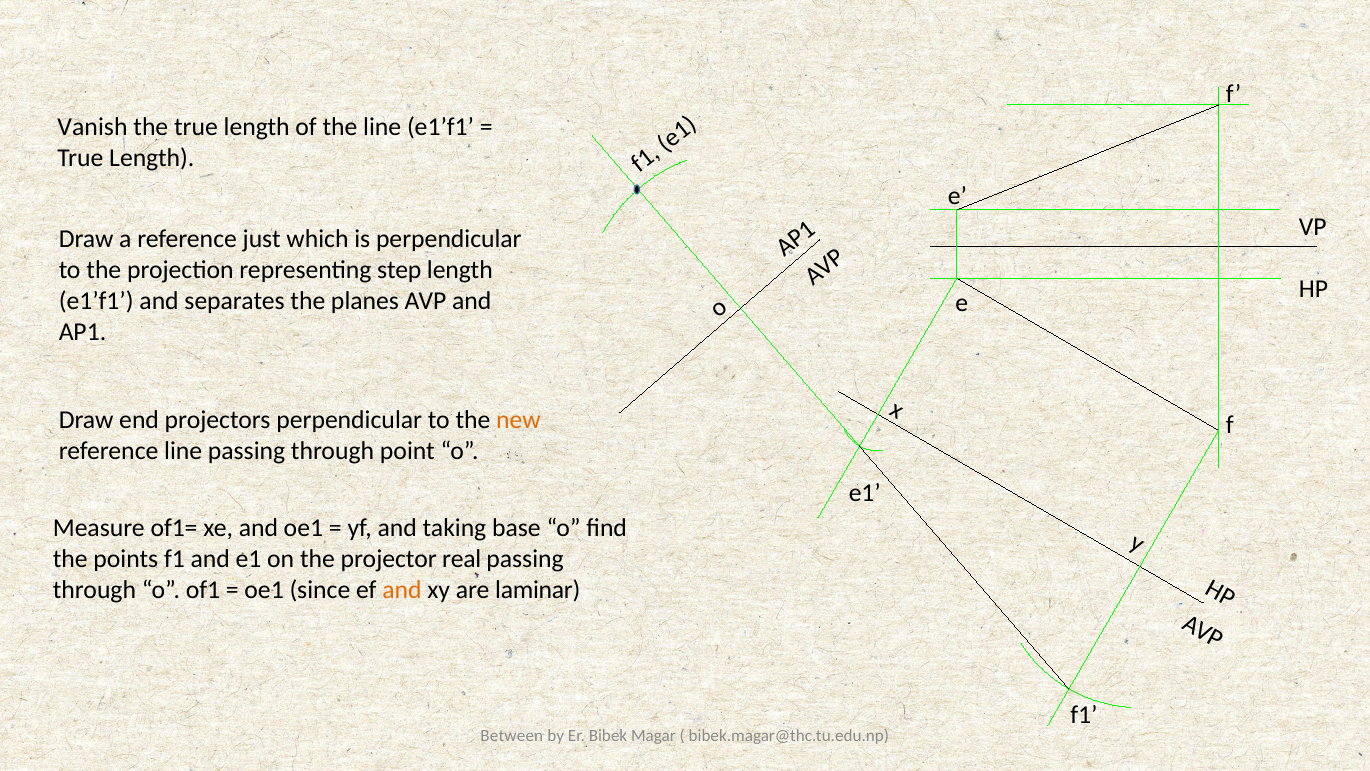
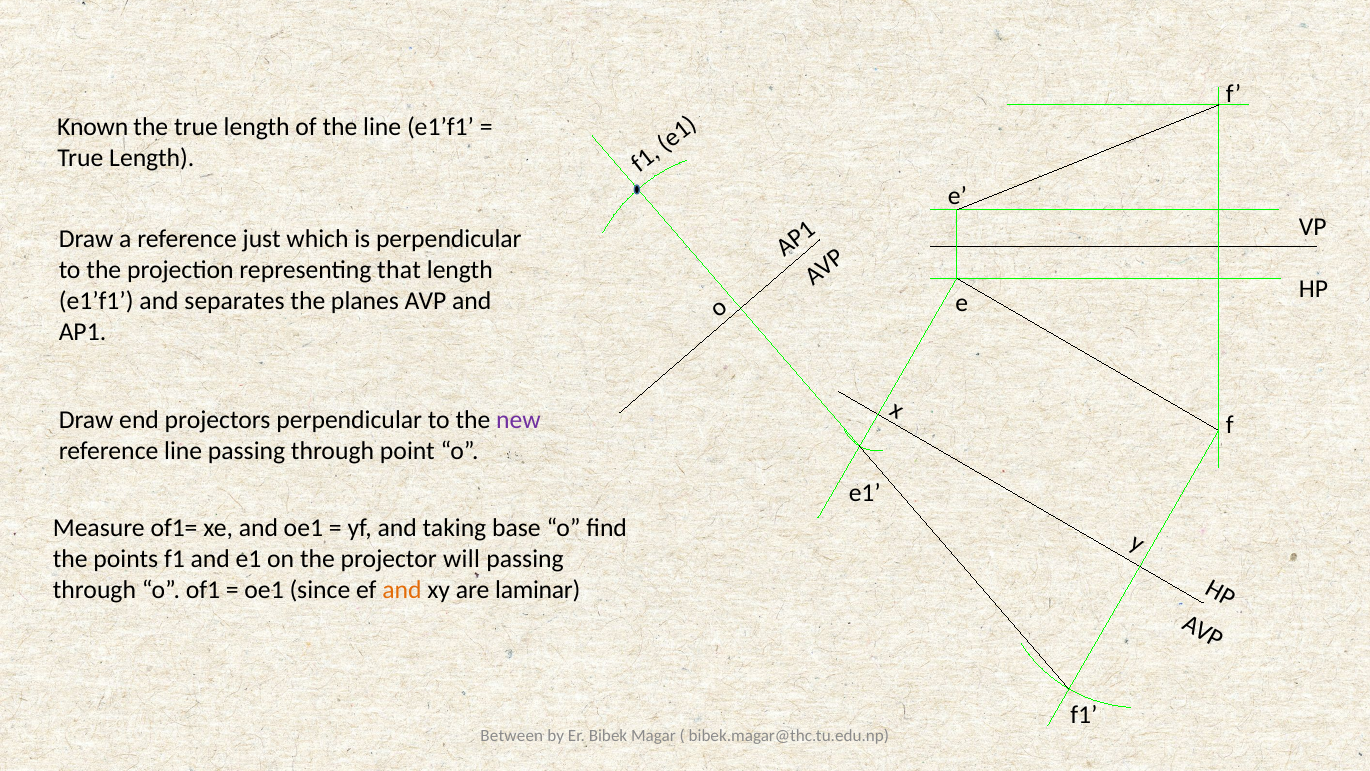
Vanish: Vanish -> Known
step: step -> that
new colour: orange -> purple
real: real -> will
